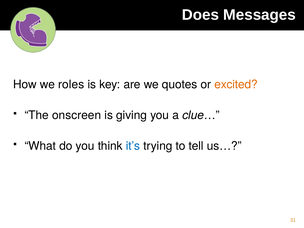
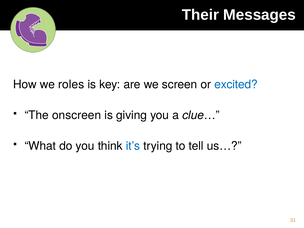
Does: Does -> Their
quotes: quotes -> screen
excited colour: orange -> blue
